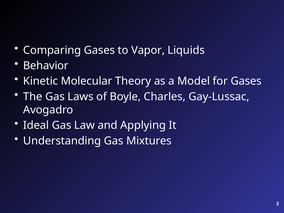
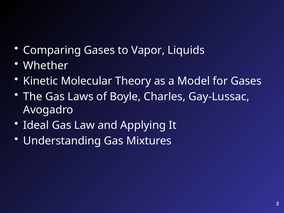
Behavior: Behavior -> Whether
